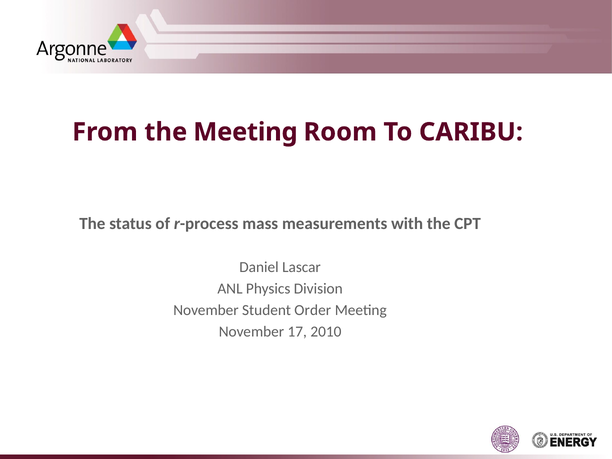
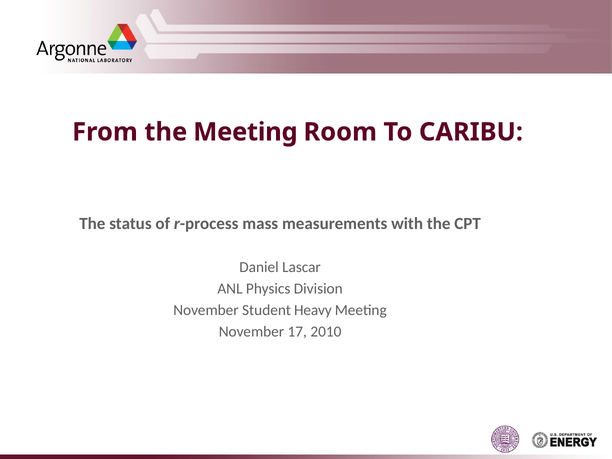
Order: Order -> Heavy
